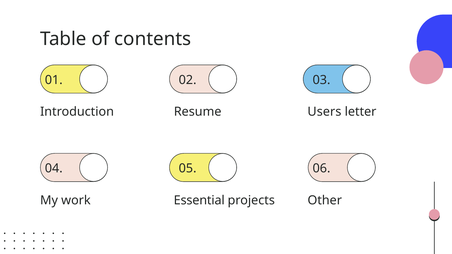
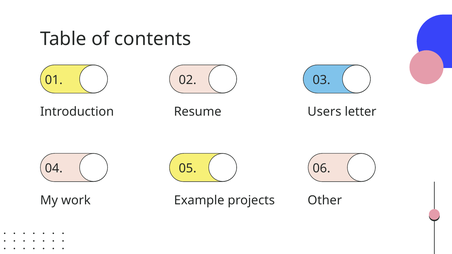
Essential: Essential -> Example
